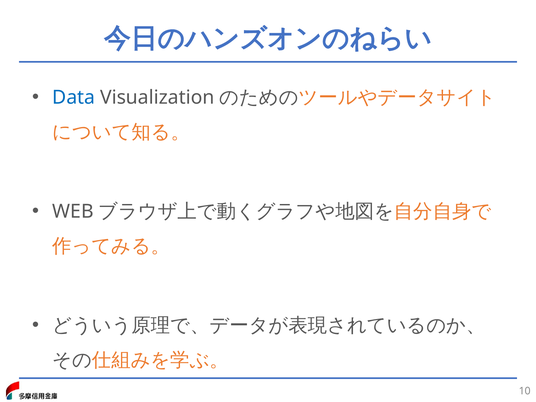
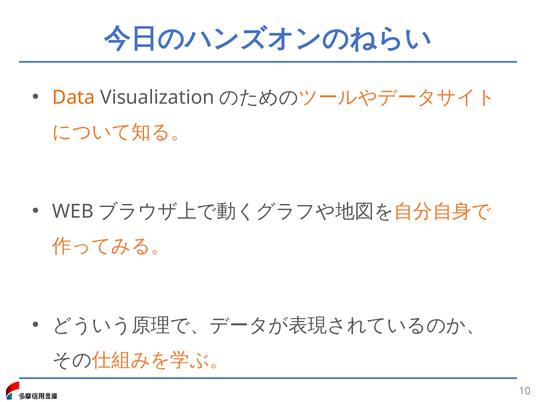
Data colour: blue -> orange
